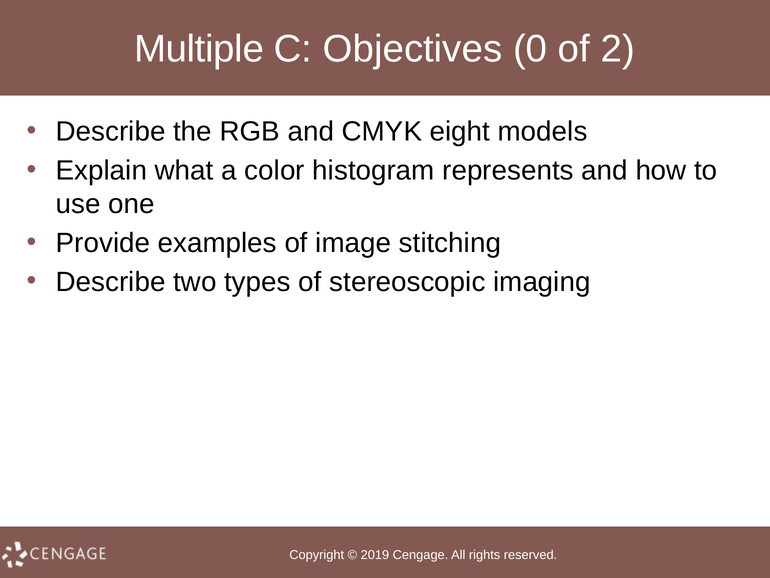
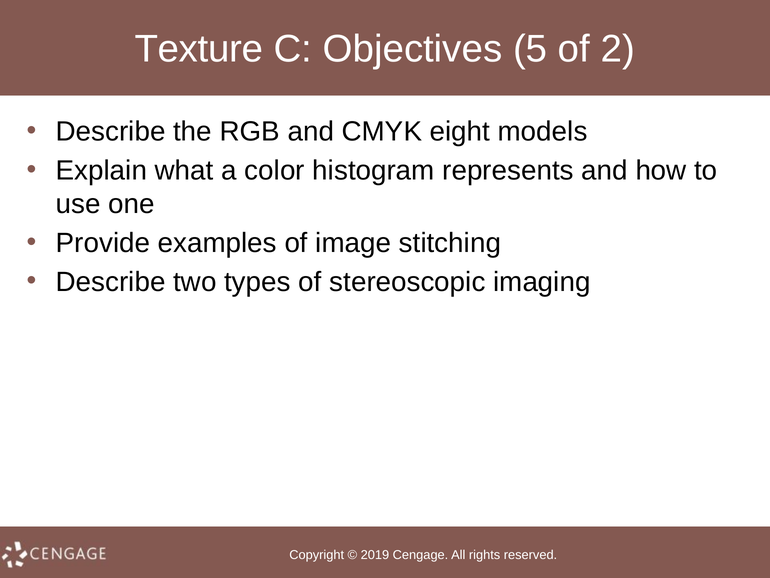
Multiple: Multiple -> Texture
0: 0 -> 5
